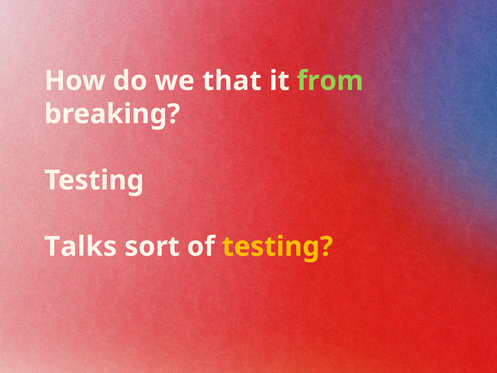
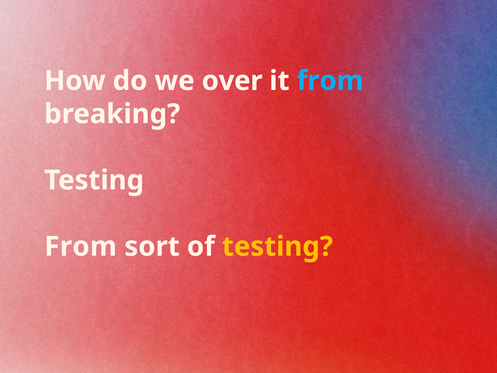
that: that -> over
from at (330, 81) colour: light green -> light blue
Talks at (81, 246): Talks -> From
